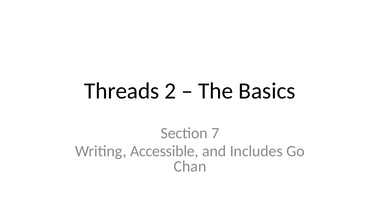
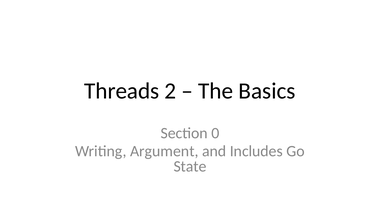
7: 7 -> 0
Accessible: Accessible -> Argument
Chan: Chan -> State
